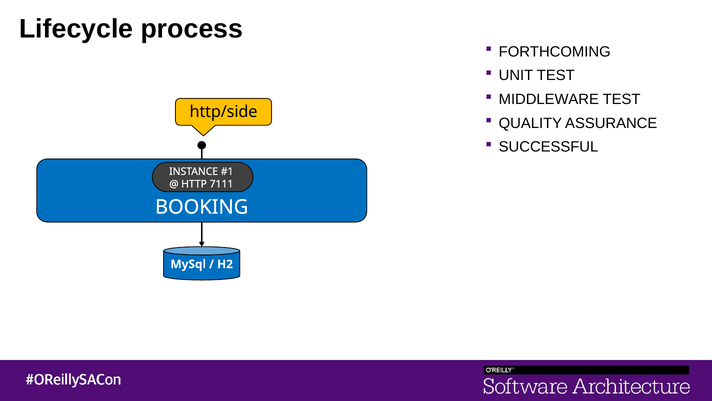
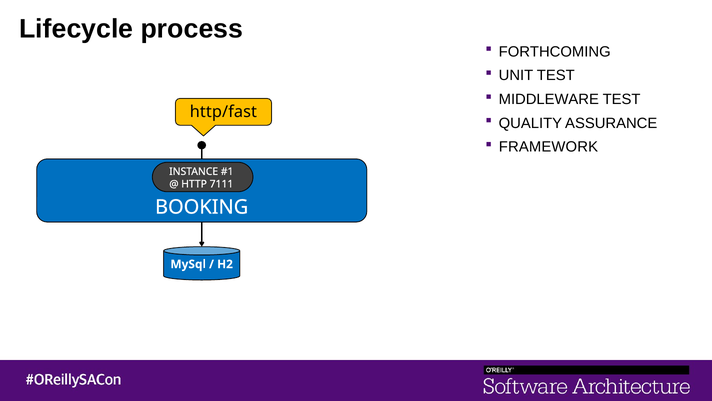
http/side: http/side -> http/fast
SUCCESSFUL: SUCCESSFUL -> FRAMEWORK
